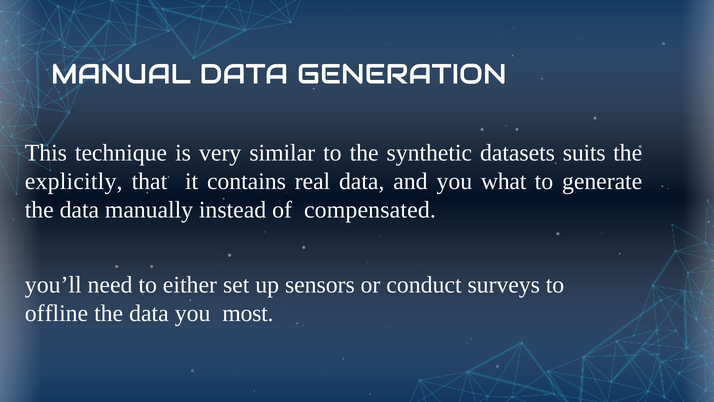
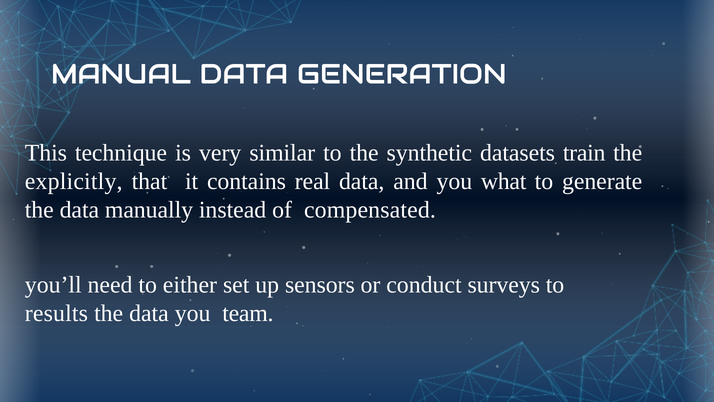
suits: suits -> train
offline: offline -> results
most: most -> team
